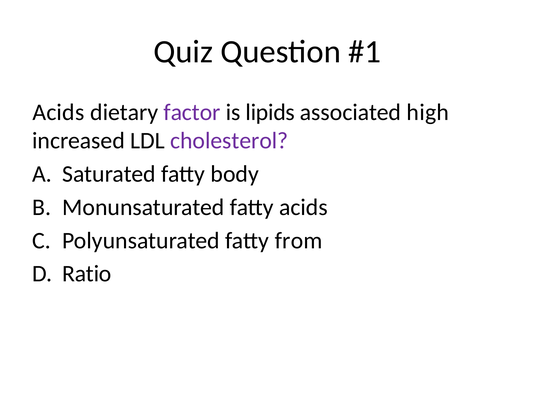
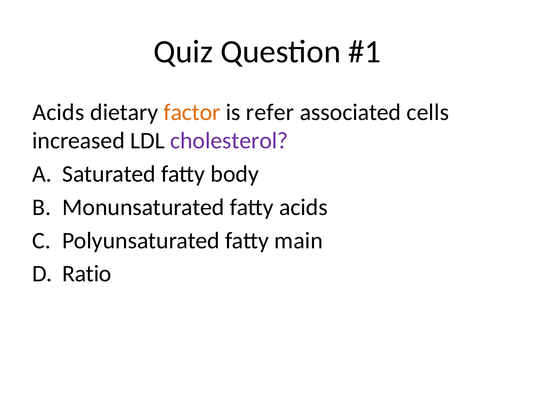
factor colour: purple -> orange
lipids: lipids -> refer
high: high -> cells
from: from -> main
